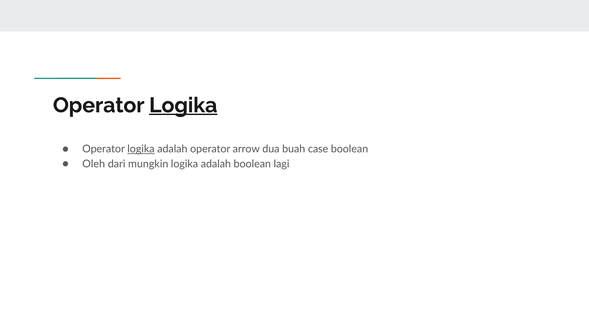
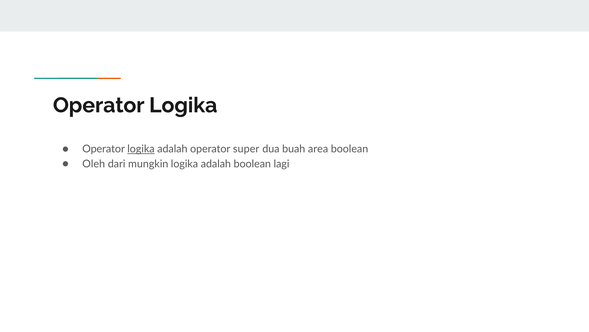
Logika at (183, 105) underline: present -> none
arrow: arrow -> super
case: case -> area
